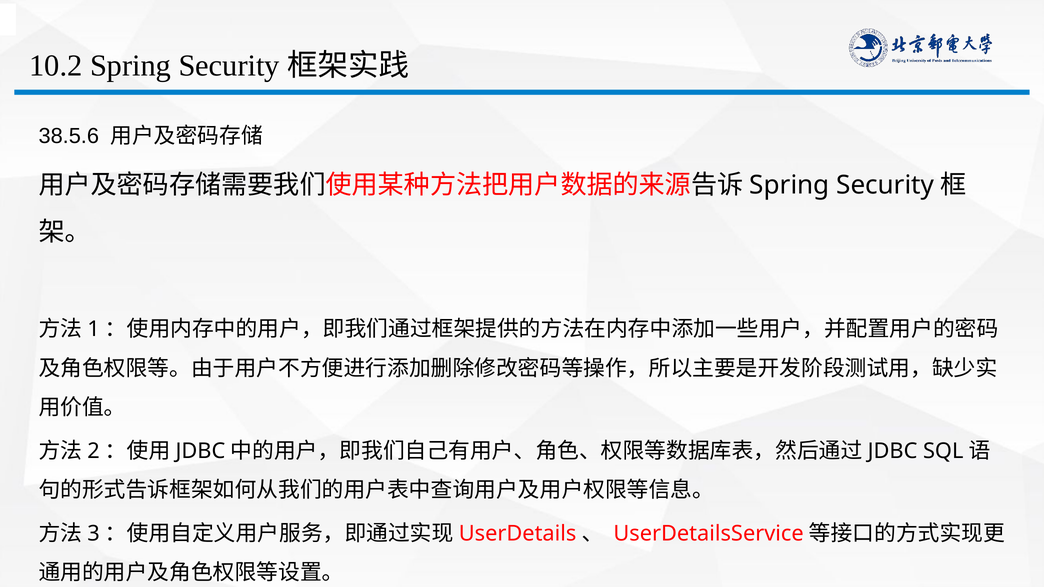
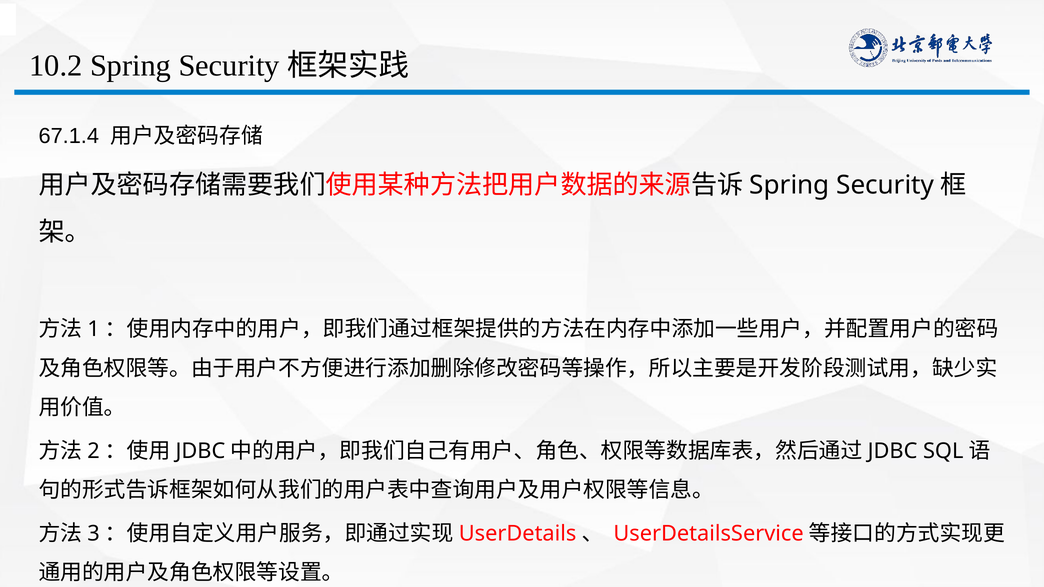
38.5.6: 38.5.6 -> 67.1.4
